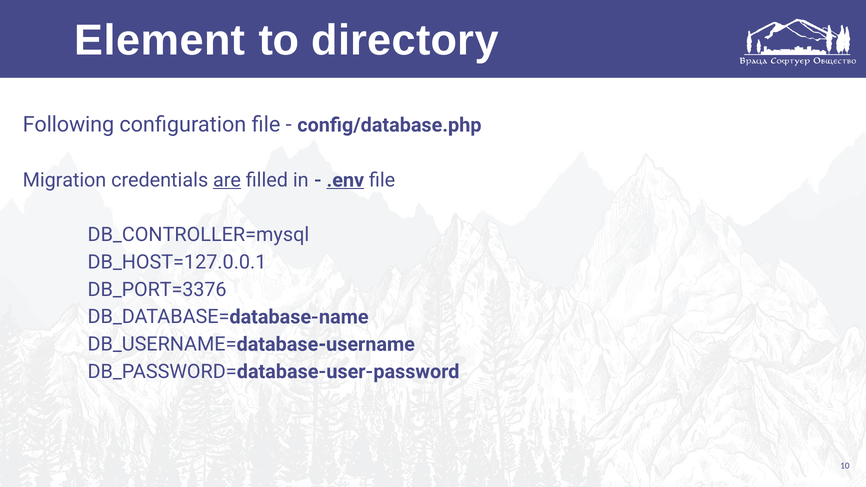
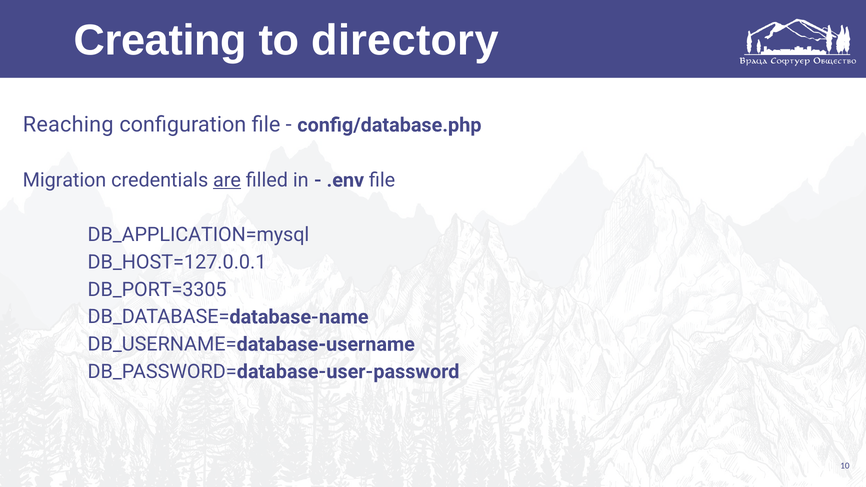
Element: Element -> Creating
Following: Following -> Reaching
.env underline: present -> none
DB_CONTROLLER=mysql: DB_CONTROLLER=mysql -> DB_APPLICATION=mysql
DB_PORT=3376: DB_PORT=3376 -> DB_PORT=3305
